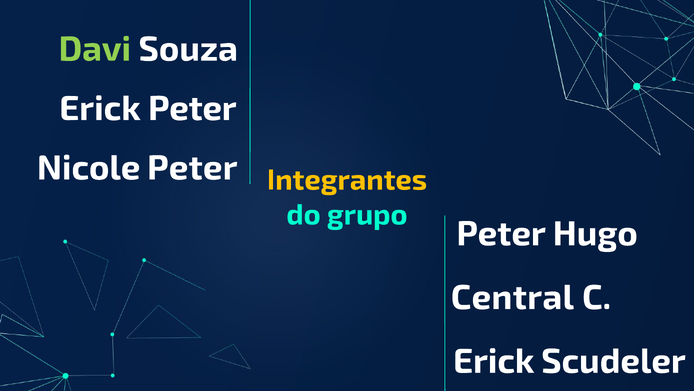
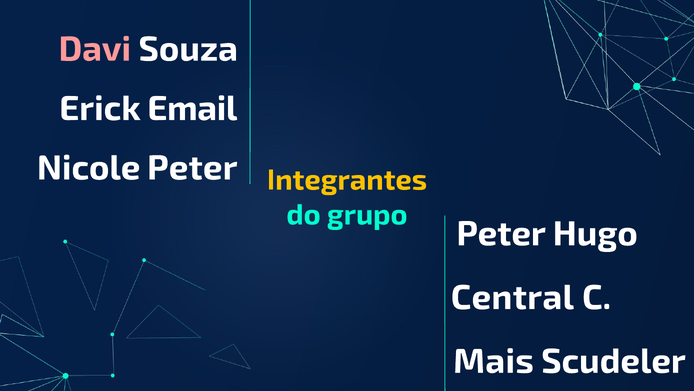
Davi colour: light green -> pink
Erick Peter: Peter -> Email
Erick at (494, 361): Erick -> Mais
